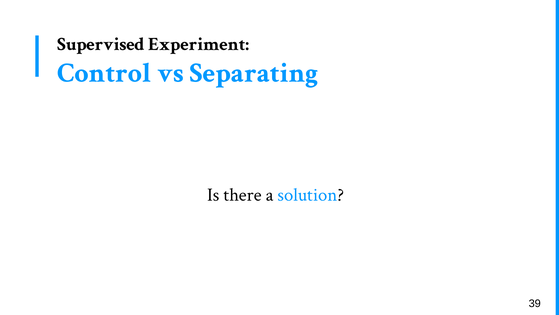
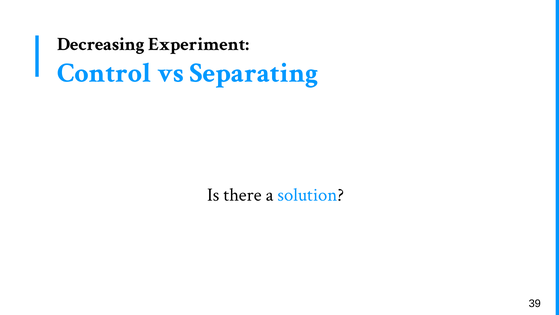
Supervised: Supervised -> Decreasing
